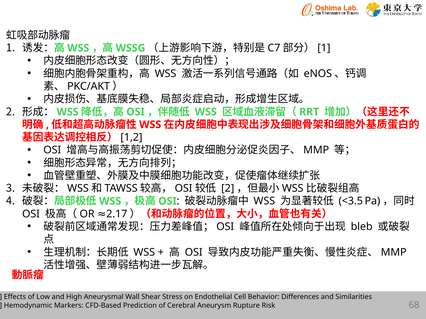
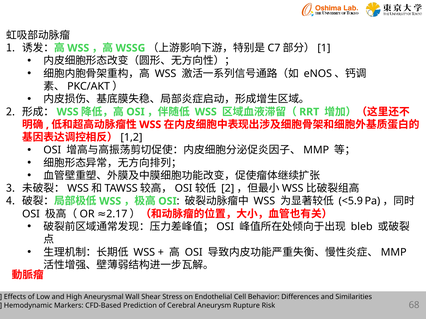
<3.5: <3.5 -> <5.9
